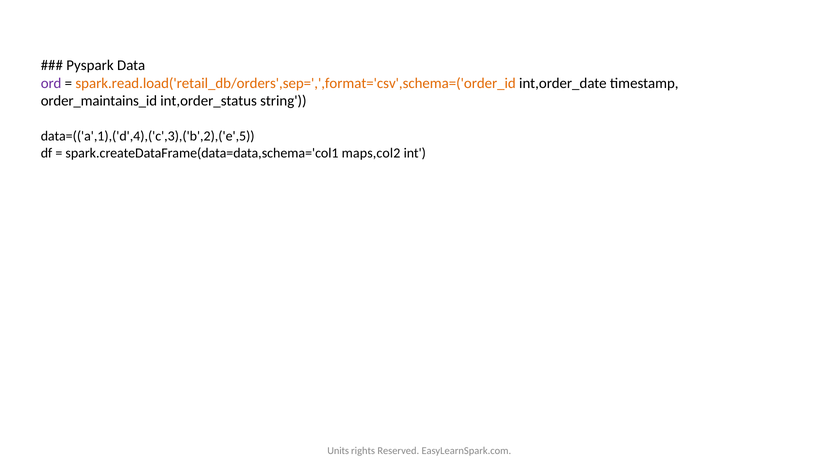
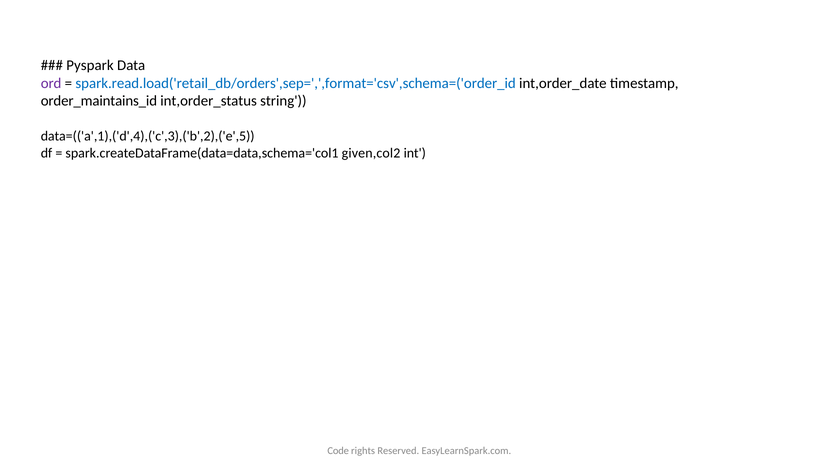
spark.read.load('retail_db/orders',sep=',',format='csv',schema=('order_id colour: orange -> blue
maps,col2: maps,col2 -> given,col2
Units: Units -> Code
